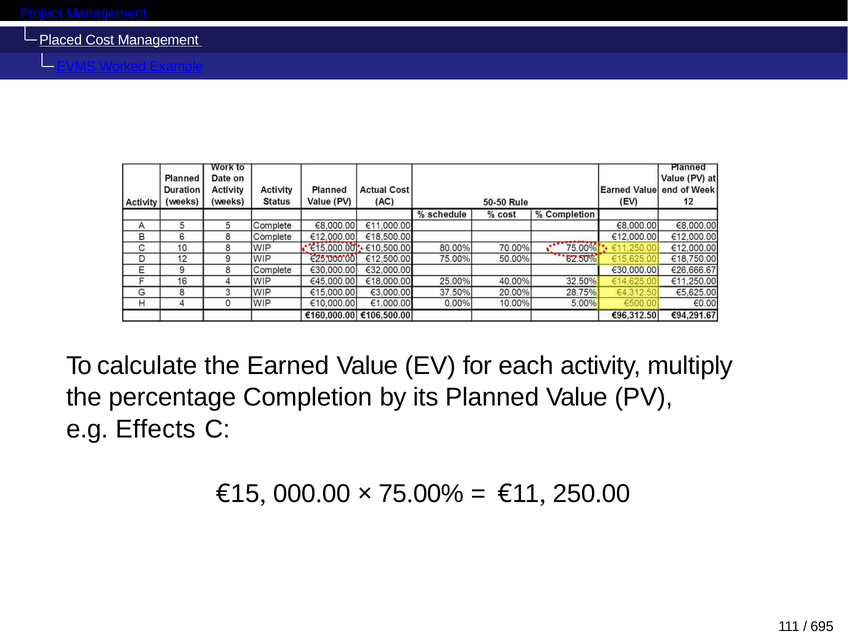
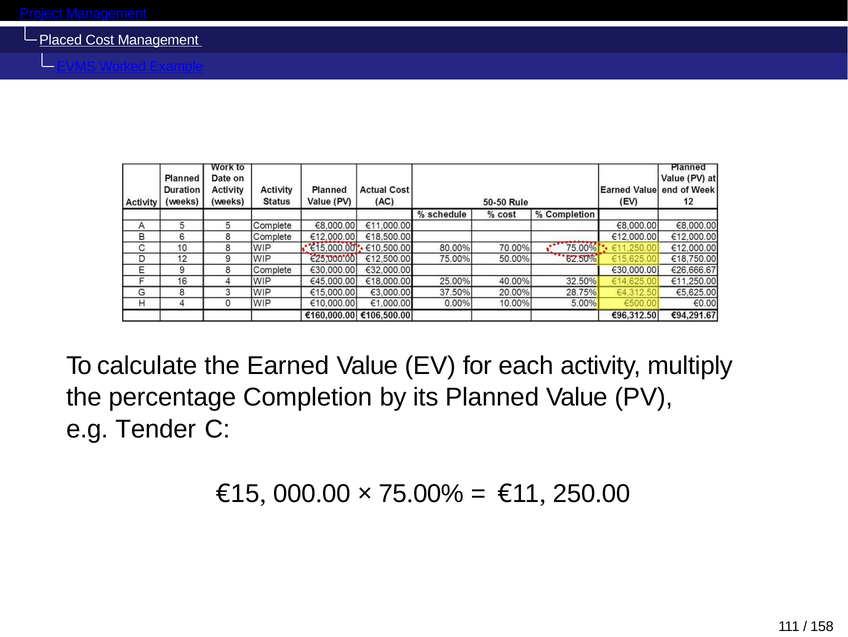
Effects: Effects -> Tender
695: 695 -> 158
